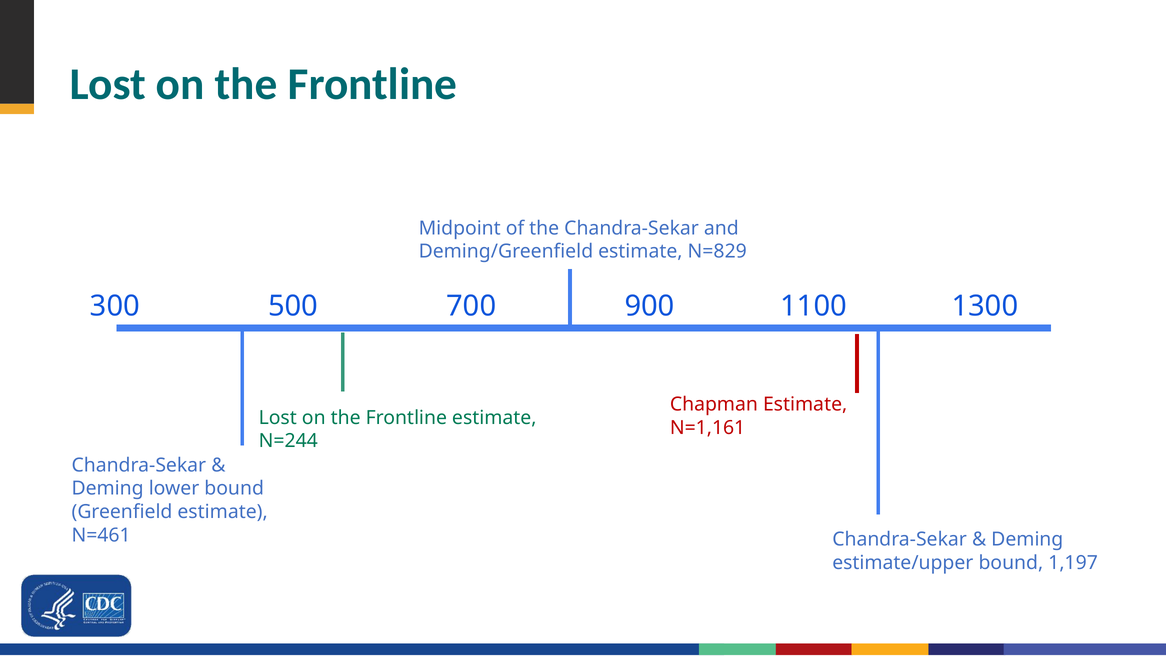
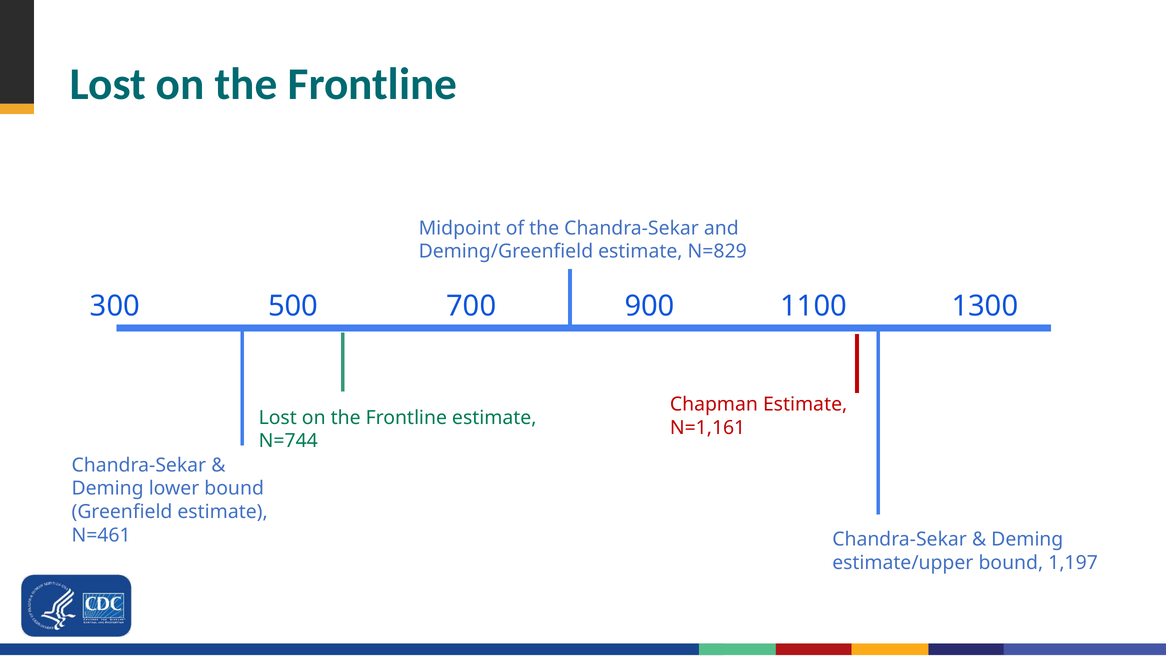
N=244: N=244 -> N=744
